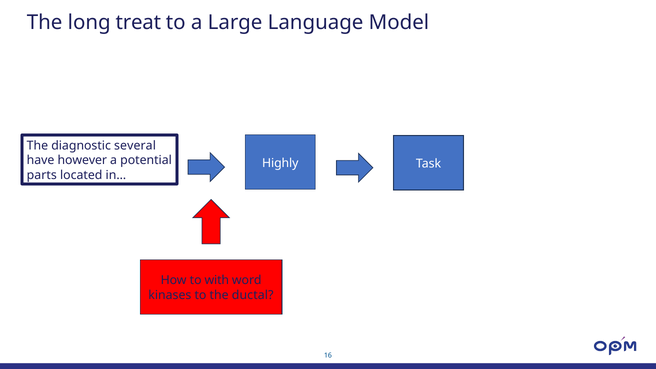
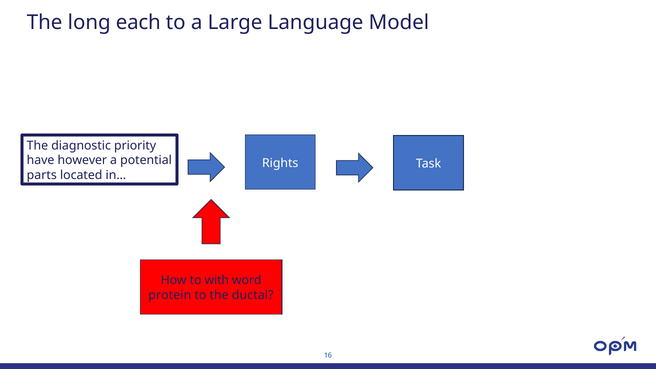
treat: treat -> each
several: several -> priority
Highly: Highly -> Rights
kinases: kinases -> protein
